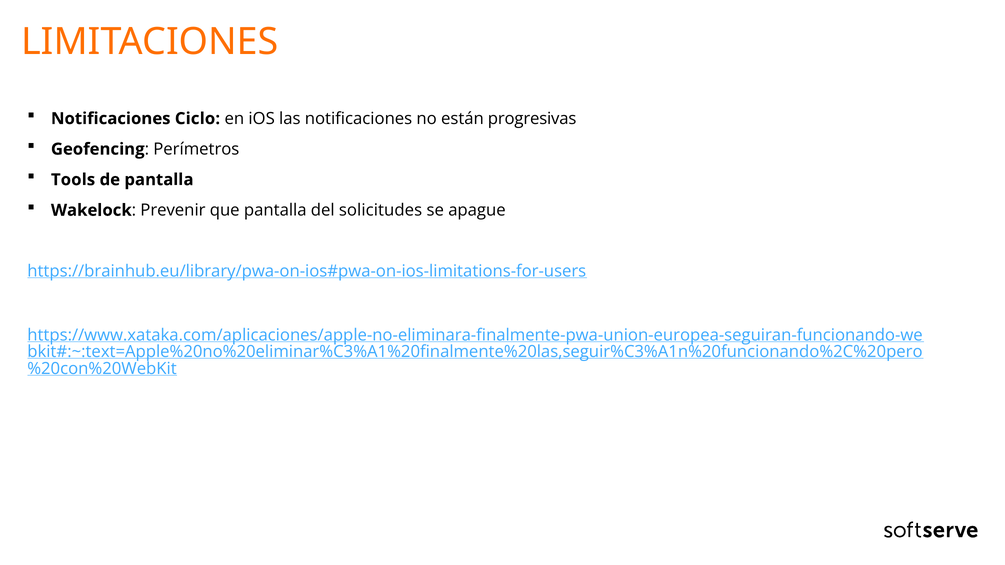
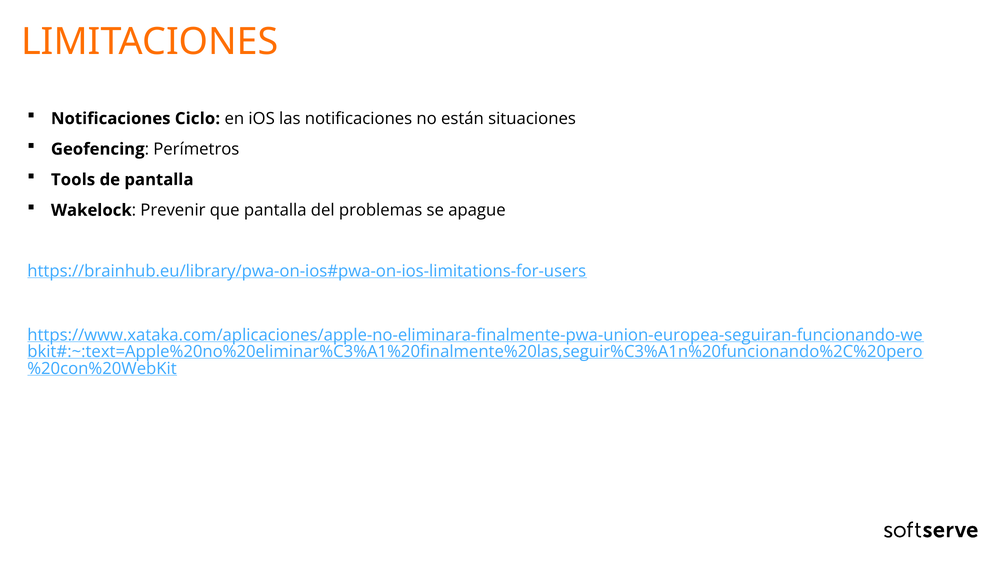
progresivas: progresivas -> situaciones
solicitudes: solicitudes -> problemas
